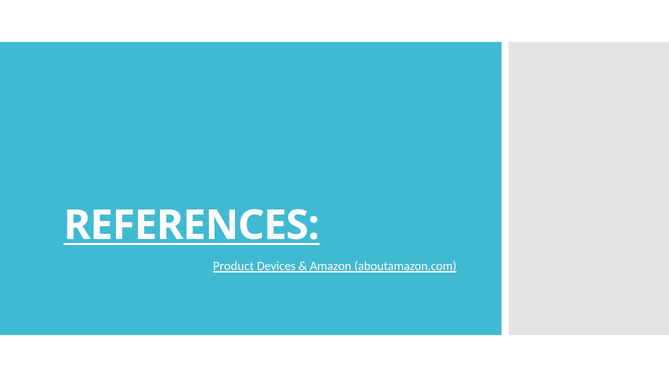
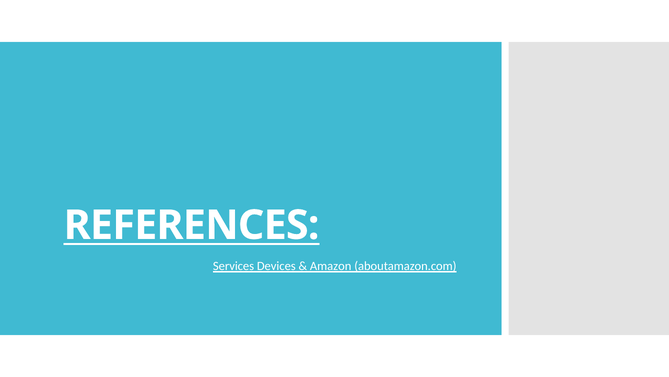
Product: Product -> Services
